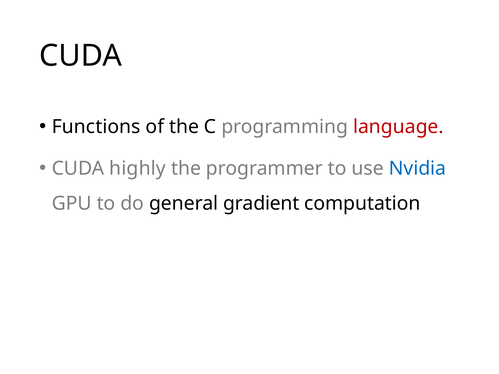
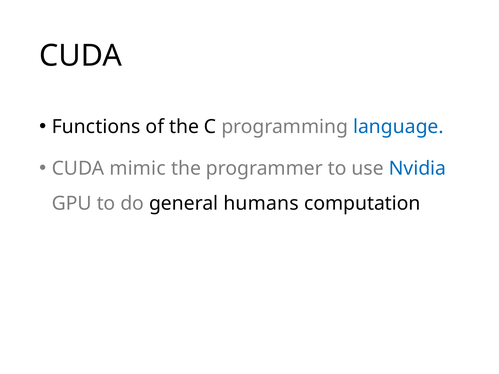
language colour: red -> blue
highly: highly -> mimic
gradient: gradient -> humans
